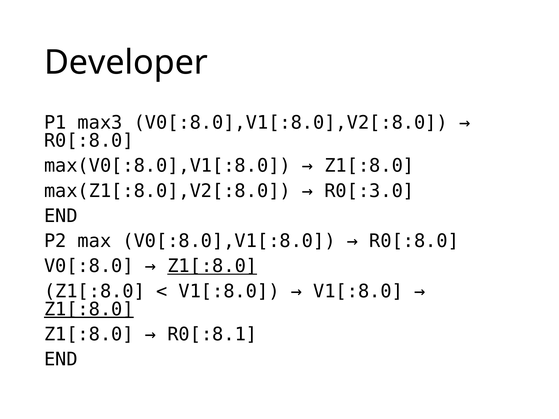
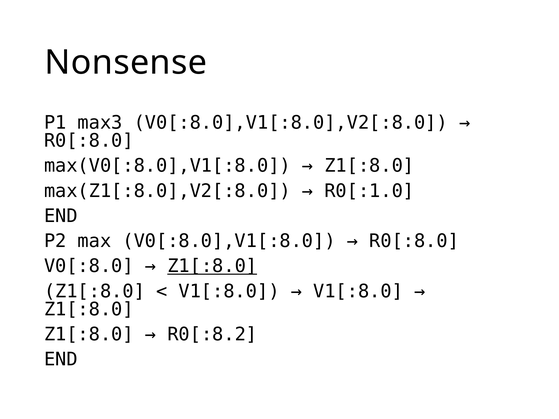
Developer: Developer -> Nonsense
R0[:3.0: R0[:3.0 -> R0[:1.0
Z1[:8.0 at (89, 309) underline: present -> none
R0[:8.1: R0[:8.1 -> R0[:8.2
